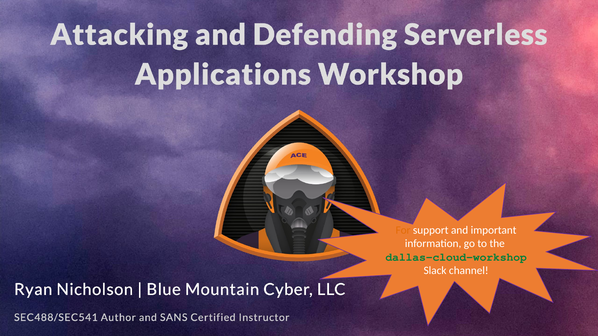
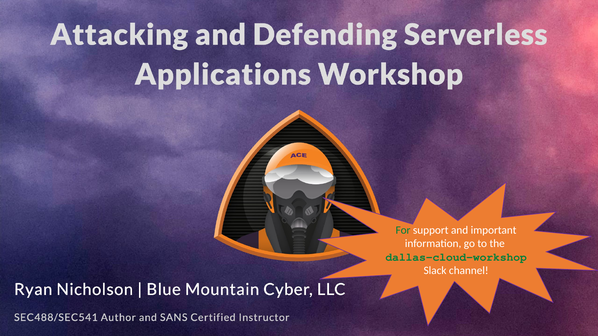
For colour: orange -> green
